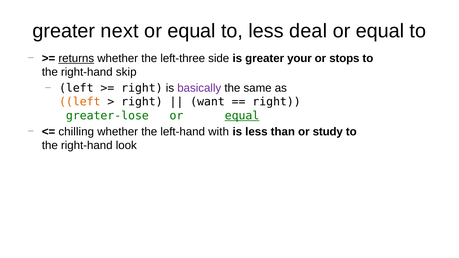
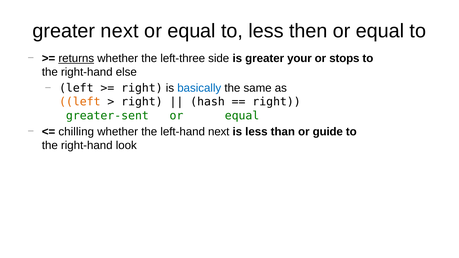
deal: deal -> then
skip: skip -> else
basically colour: purple -> blue
want: want -> hash
greater-lose: greater-lose -> greater-sent
equal at (242, 116) underline: present -> none
left-hand with: with -> next
study: study -> guide
